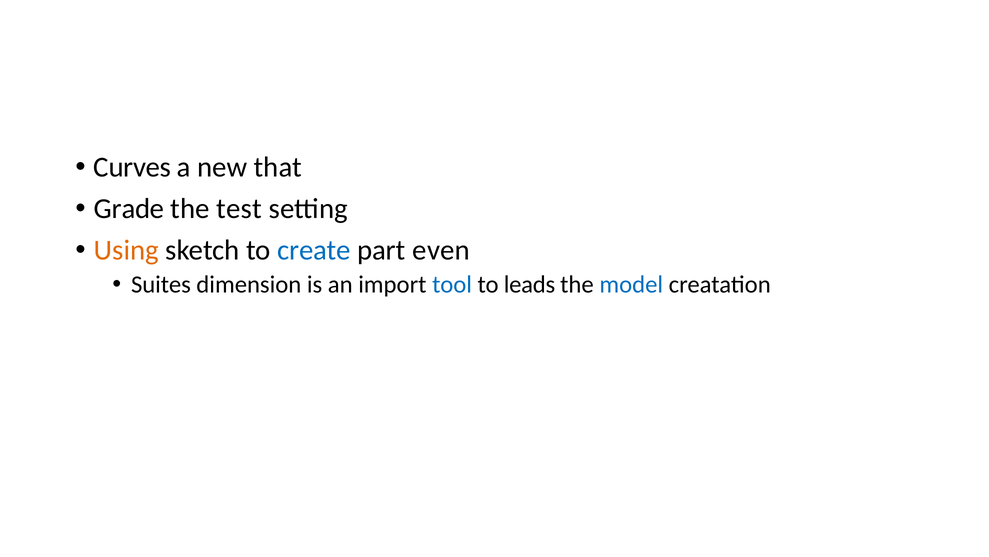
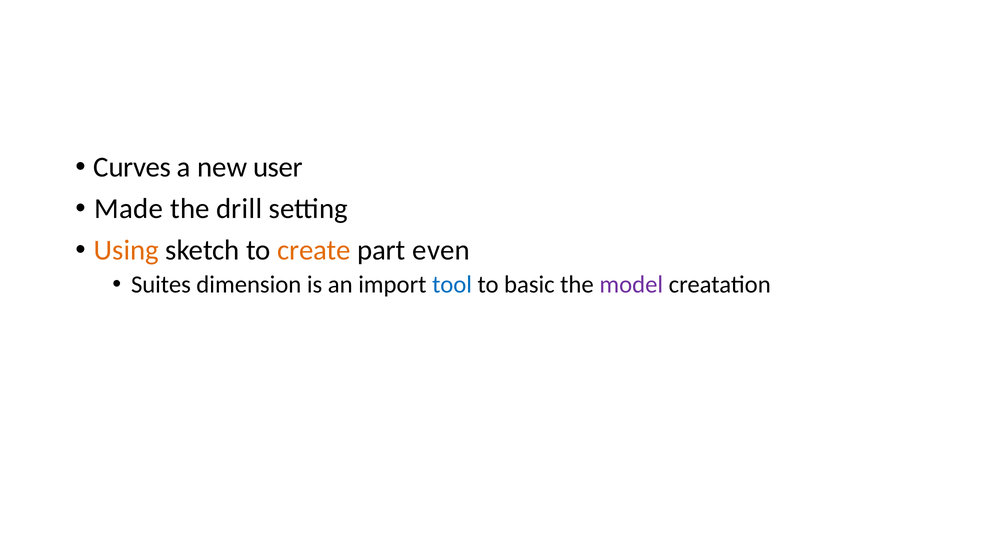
that: that -> user
Grade: Grade -> Made
test: test -> drill
create colour: blue -> orange
leads: leads -> basic
model colour: blue -> purple
